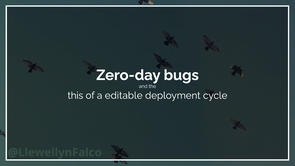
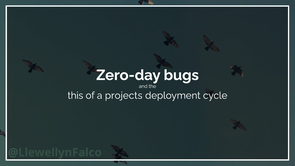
editable: editable -> projects
